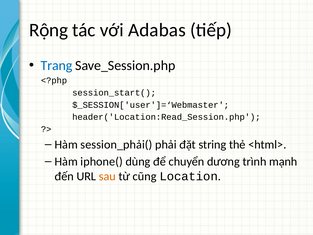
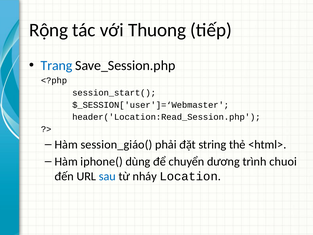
Adabas: Adabas -> Thuong
session_phải(: session_phải( -> session_giáo(
mạnh: mạnh -> chuoi
sau colour: orange -> blue
cũng: cũng -> nháy
